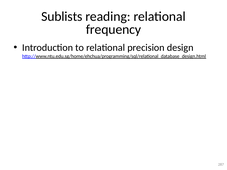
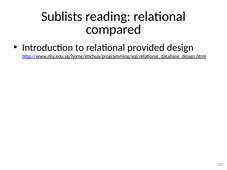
frequency: frequency -> compared
precision: precision -> provided
